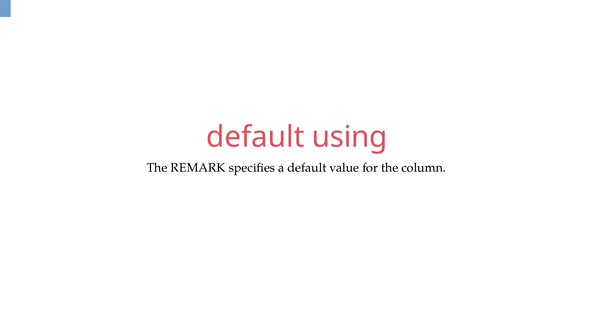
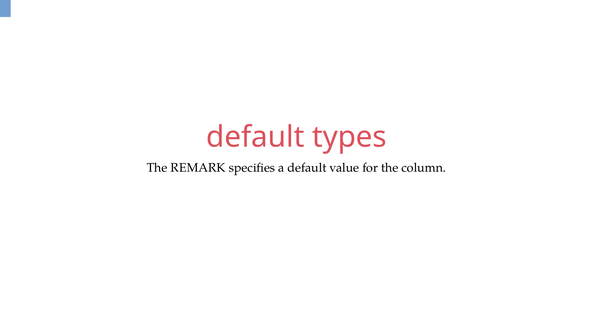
using: using -> types
